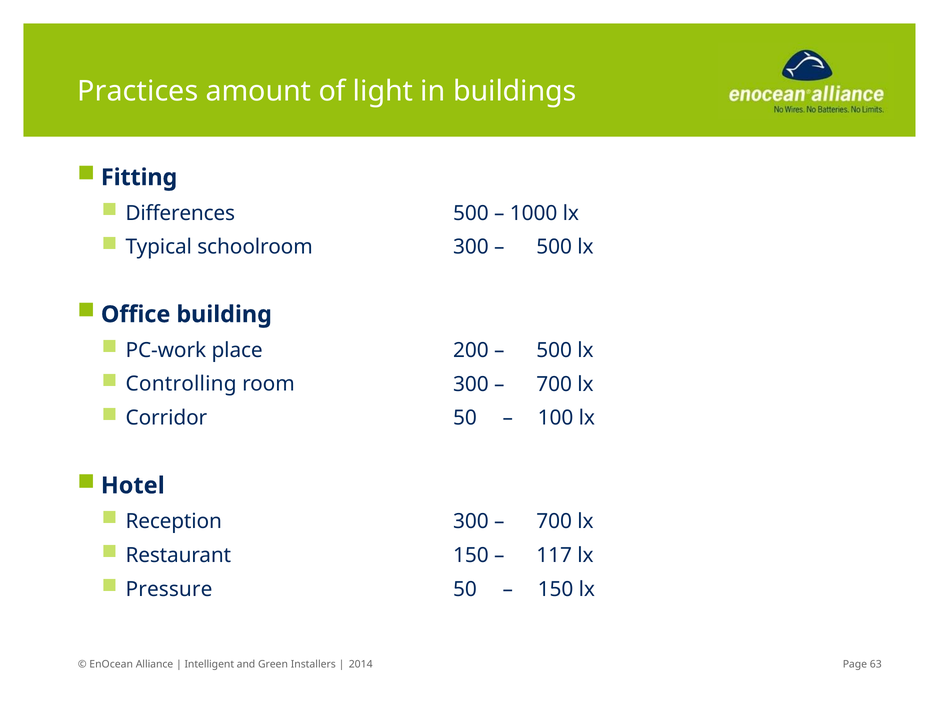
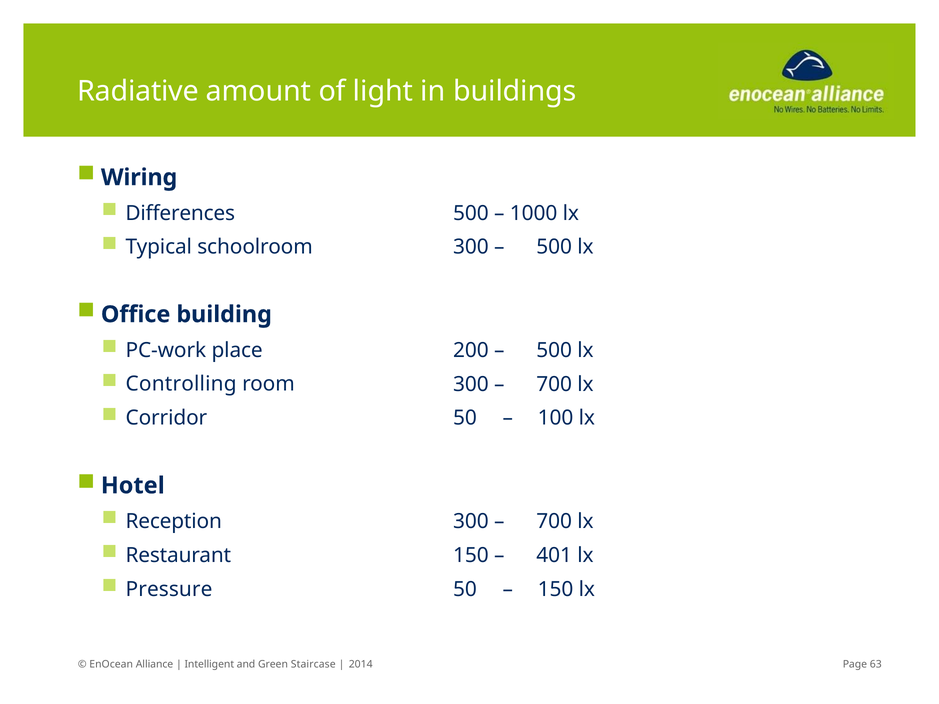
Practices: Practices -> Radiative
Fitting: Fitting -> Wiring
117: 117 -> 401
Installers: Installers -> Staircase
